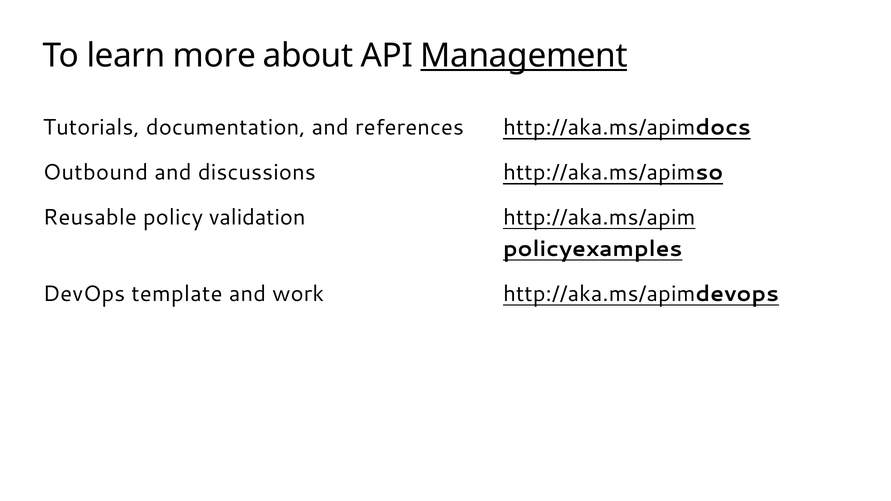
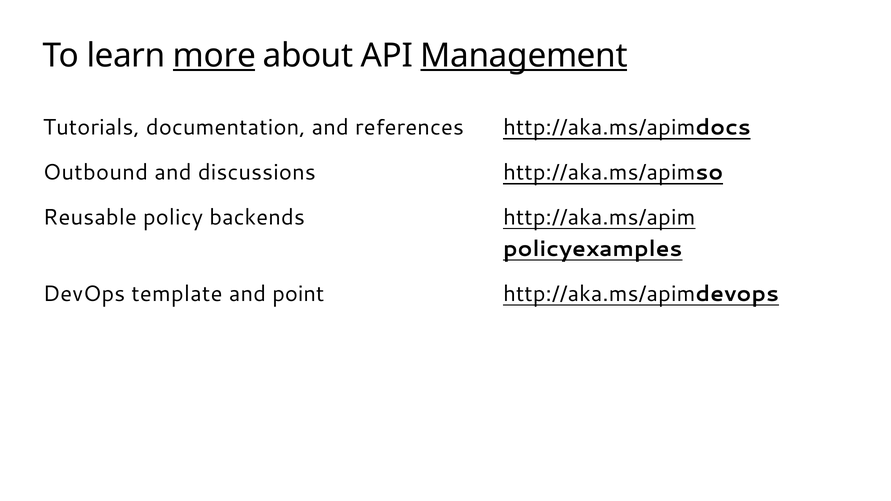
more underline: none -> present
validation: validation -> backends
work: work -> point
